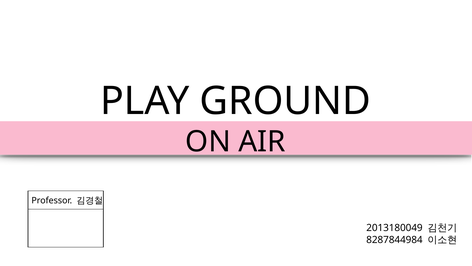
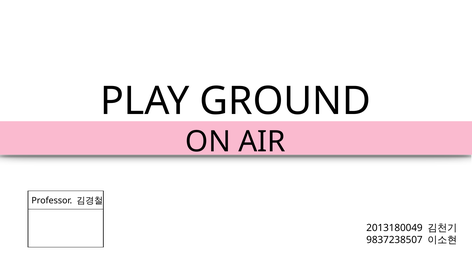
8287844984: 8287844984 -> 9837238507
